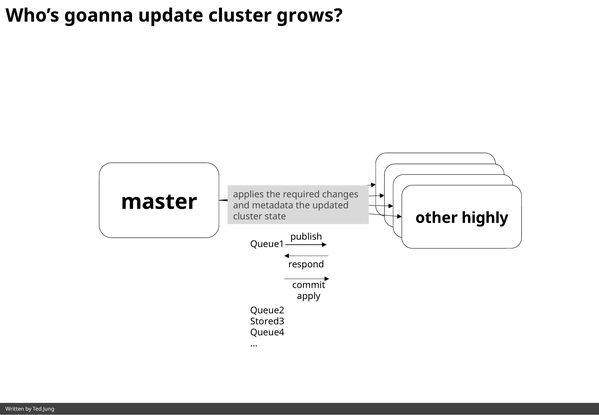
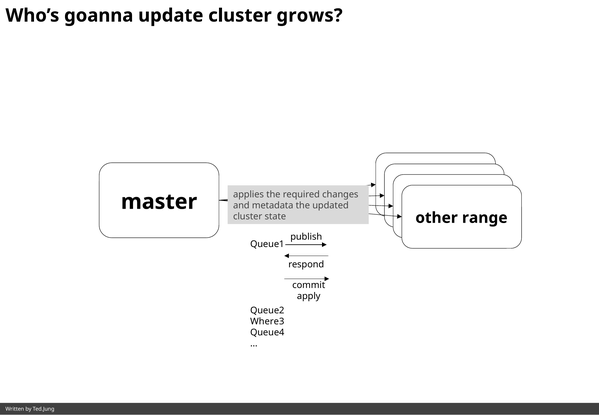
highly: highly -> range
Stored3: Stored3 -> Where3
